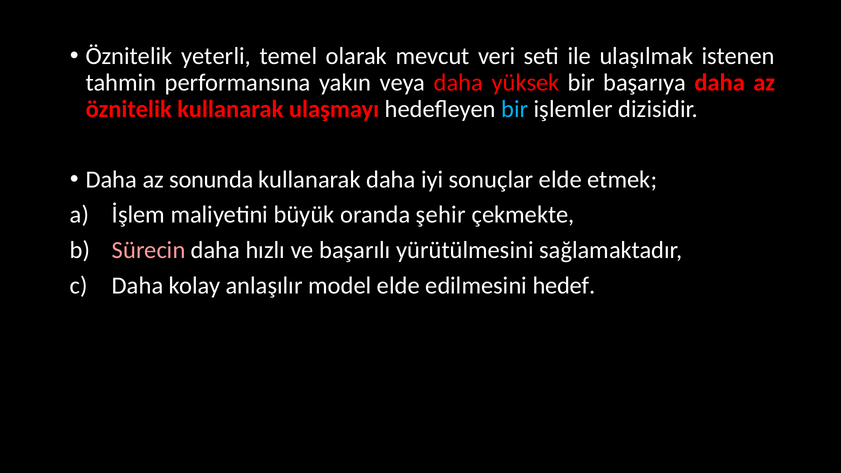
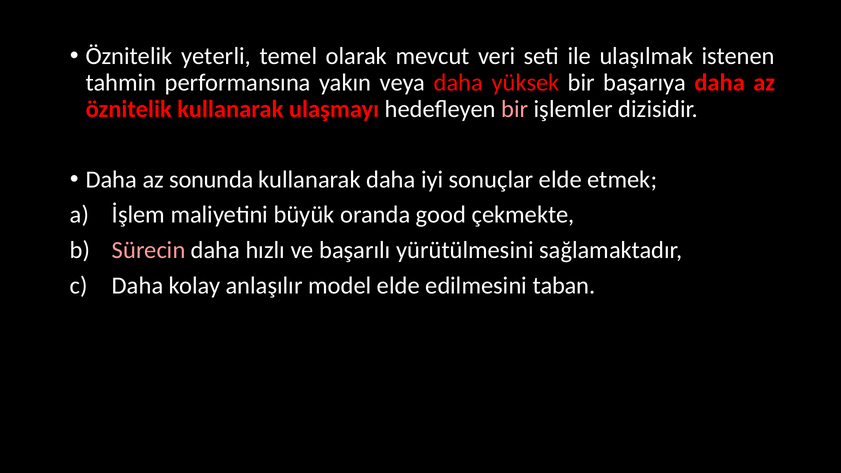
bir at (515, 109) colour: light blue -> pink
şehir: şehir -> good
hedef: hedef -> taban
